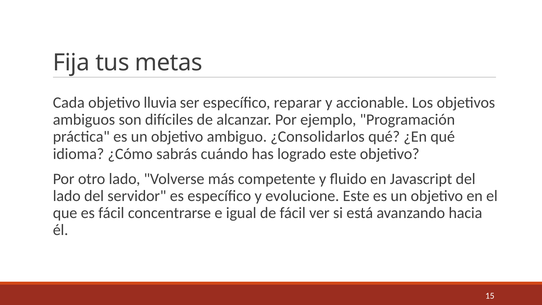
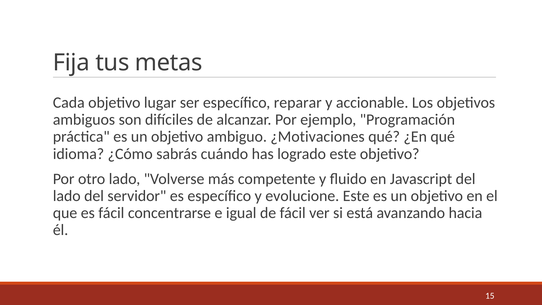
lluvia: lluvia -> lugar
¿Consolidarlos: ¿Consolidarlos -> ¿Motivaciones
